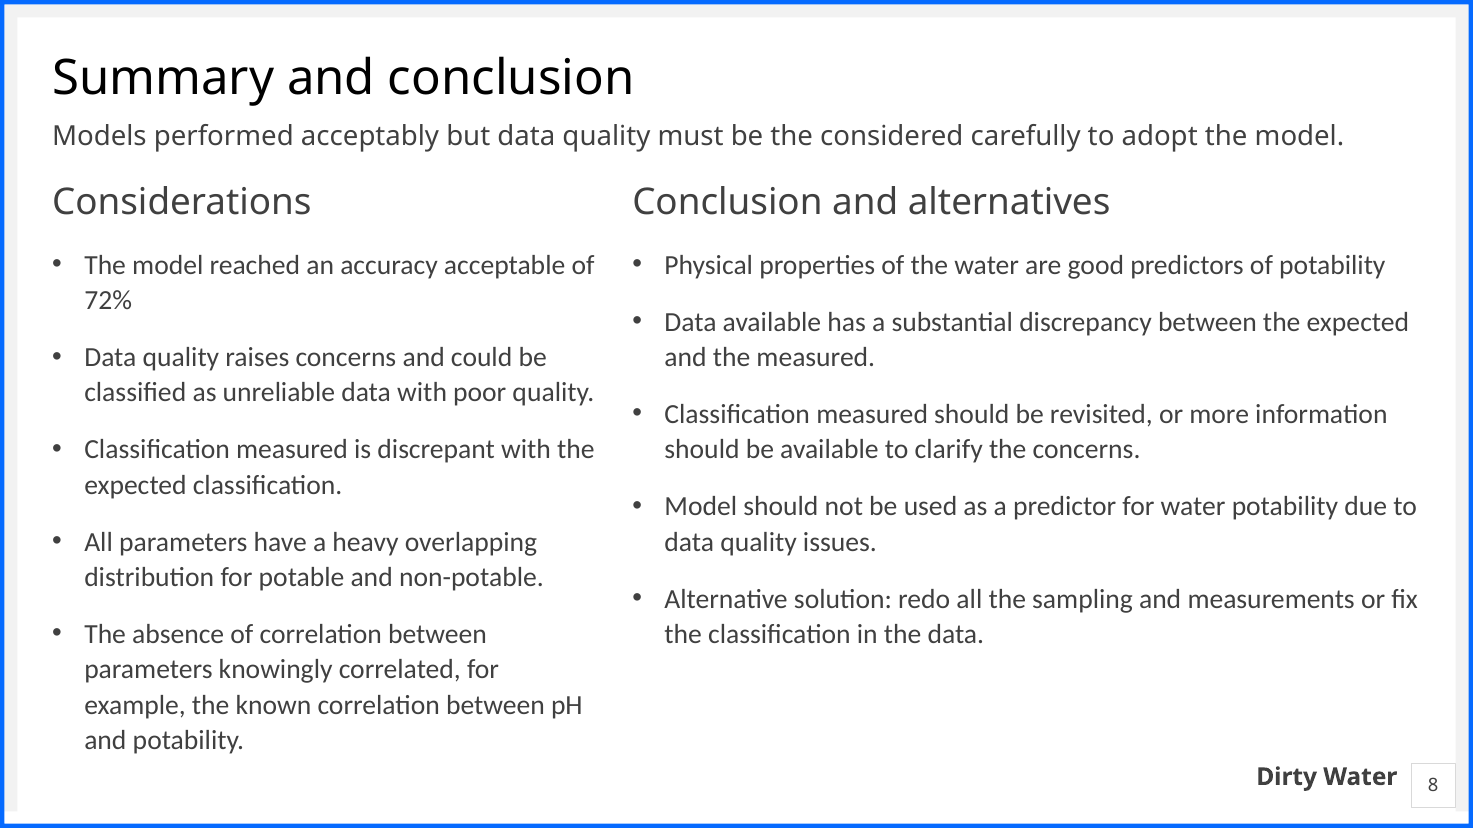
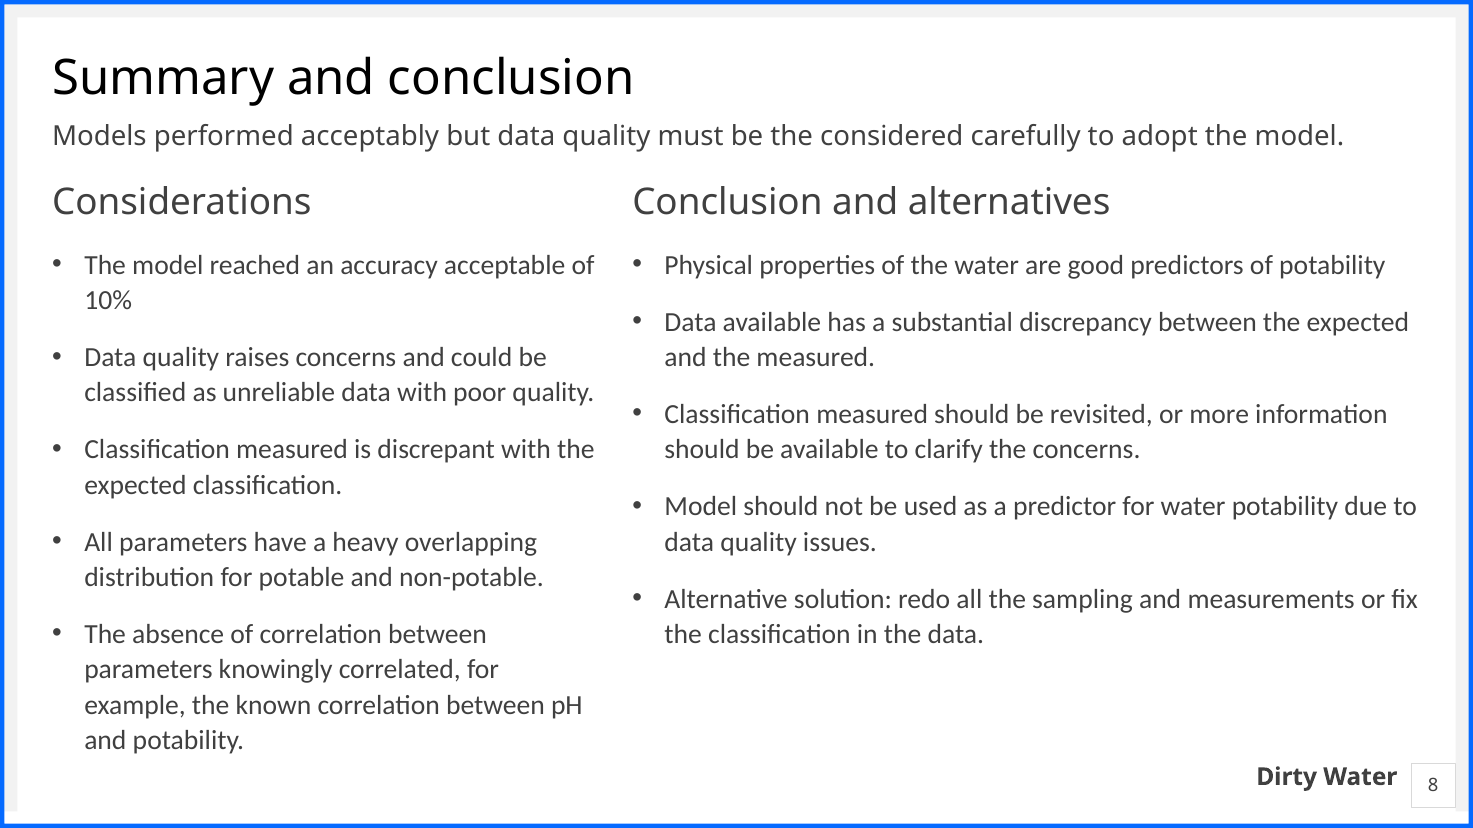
72%: 72% -> 10%
